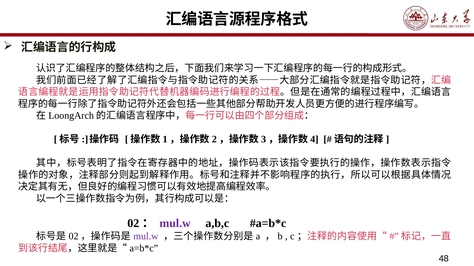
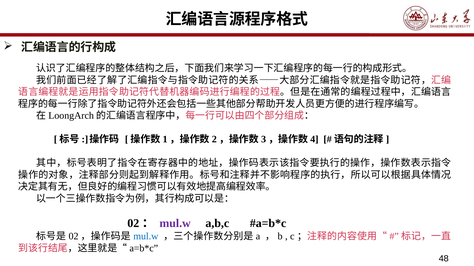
mul.w at (146, 237) colour: purple -> blue
